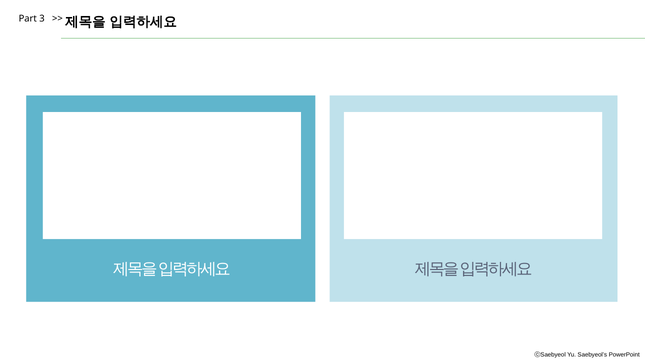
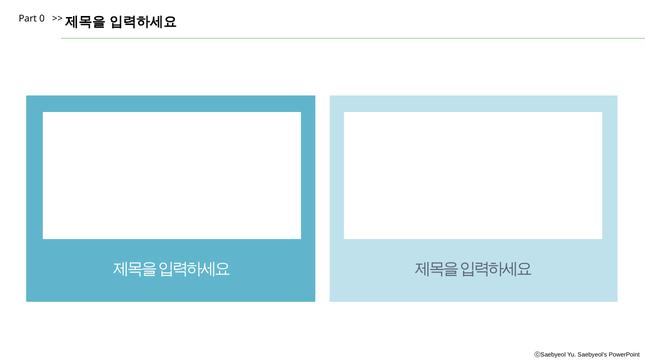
3: 3 -> 0
